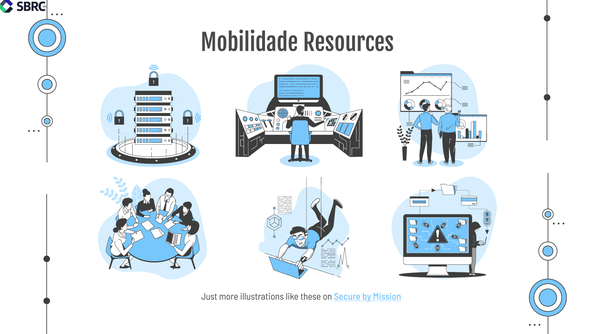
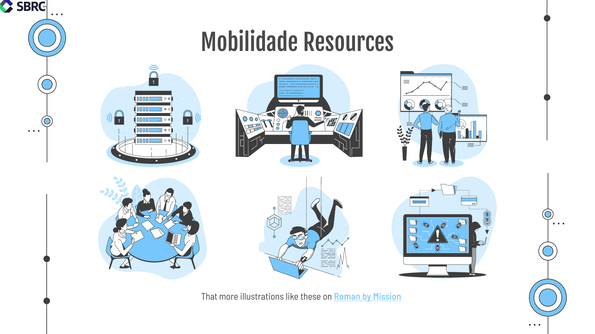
Just: Just -> That
Secure: Secure -> Roman
